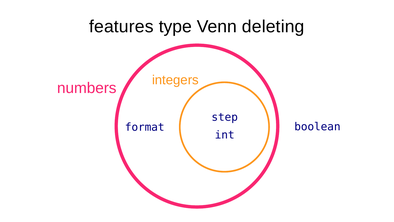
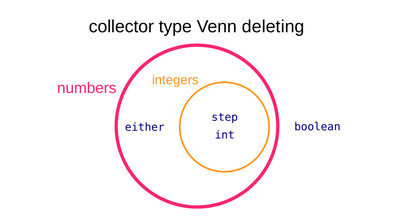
features: features -> collector
format: format -> either
